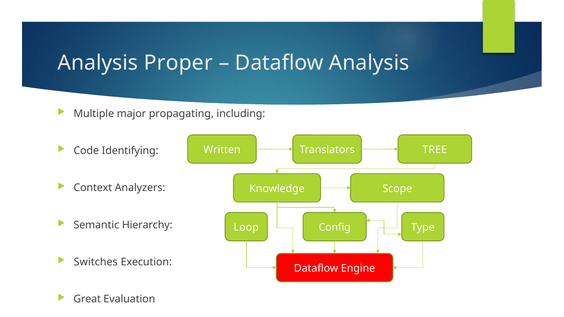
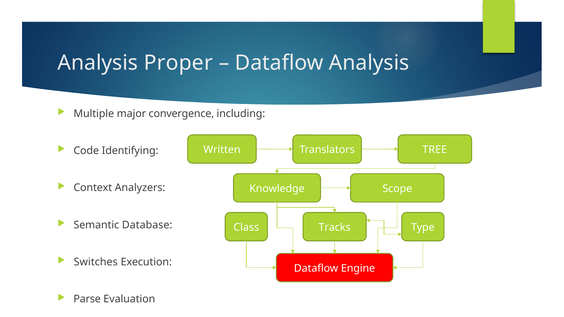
propagating: propagating -> convergence
Hierarchy: Hierarchy -> Database
Loop: Loop -> Class
Config: Config -> Tracks
Great: Great -> Parse
